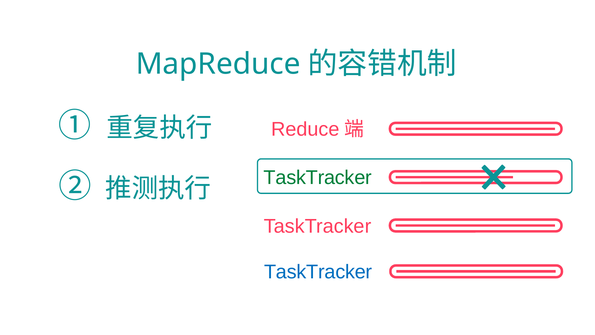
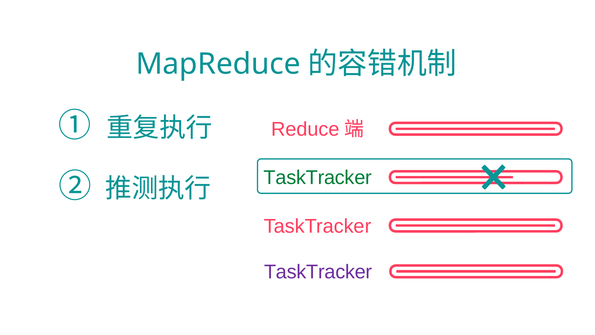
TaskTracker at (318, 272) colour: blue -> purple
